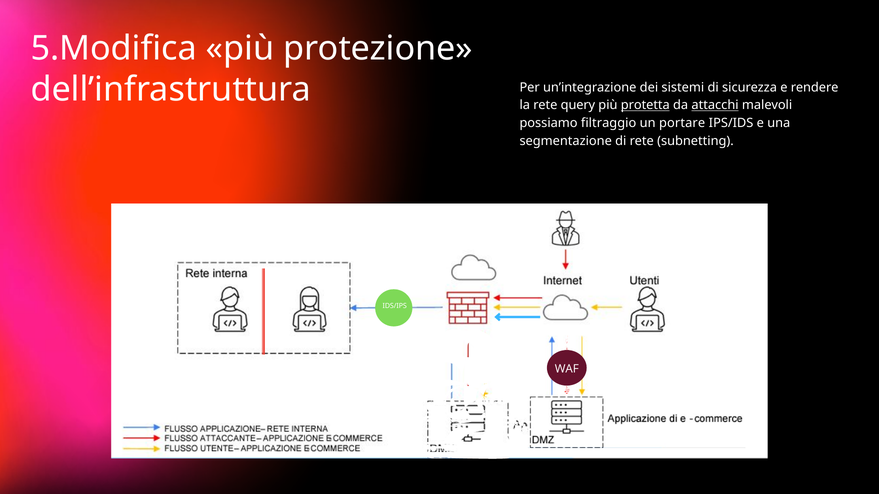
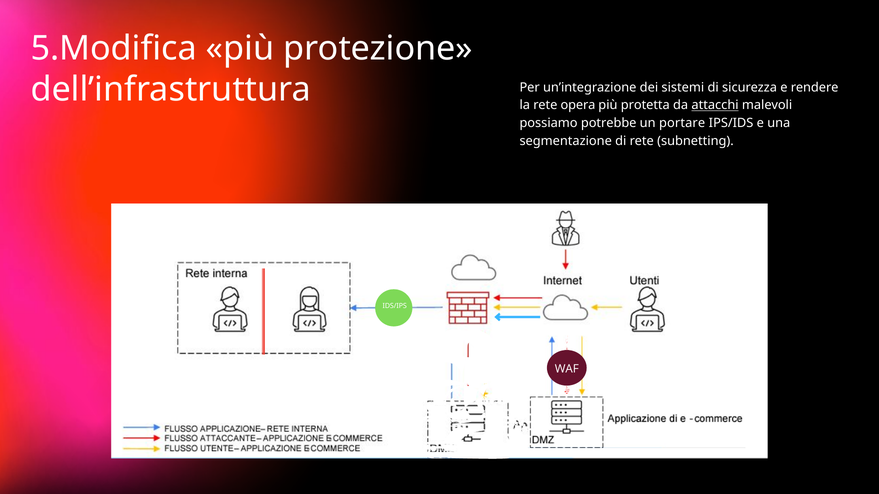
query: query -> opera
protetta underline: present -> none
filtraggio: filtraggio -> potrebbe
